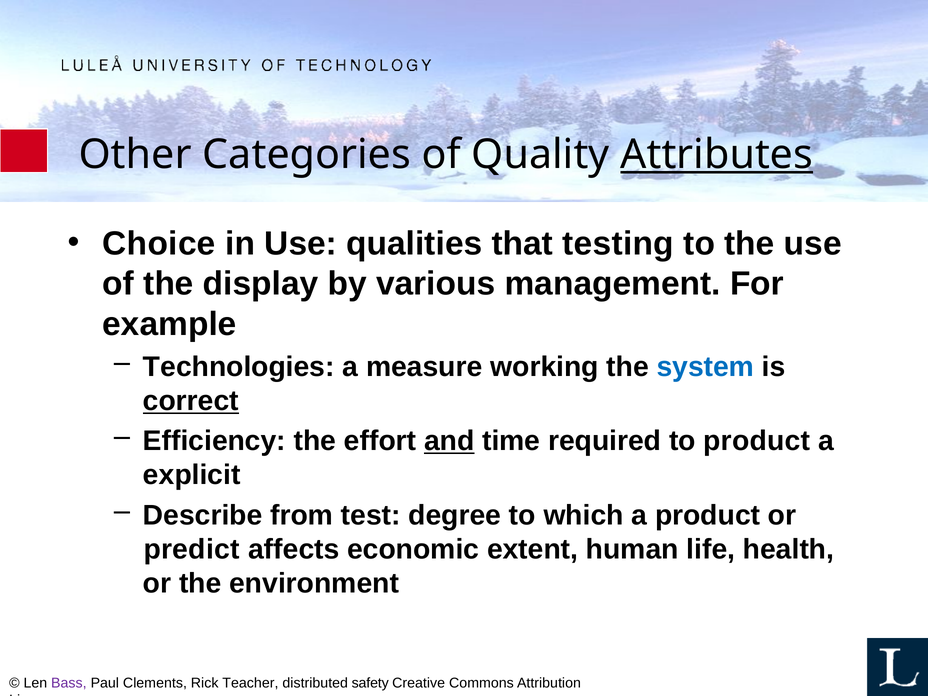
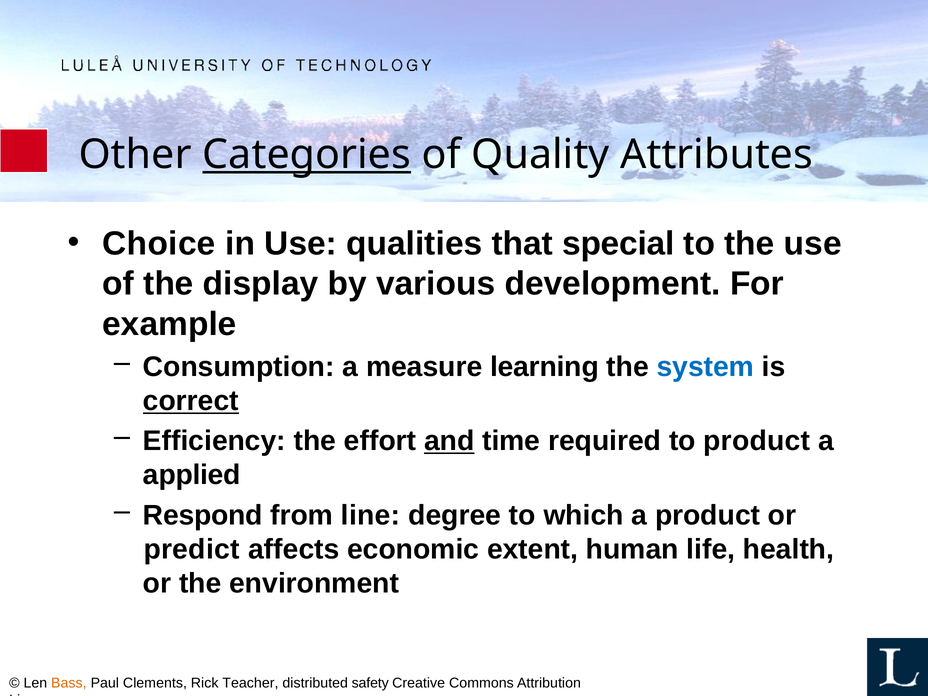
Categories underline: none -> present
Attributes underline: present -> none
testing: testing -> special
management: management -> development
Technologies: Technologies -> Consumption
working: working -> learning
explicit: explicit -> applied
Describe: Describe -> Respond
test: test -> line
Bass colour: purple -> orange
